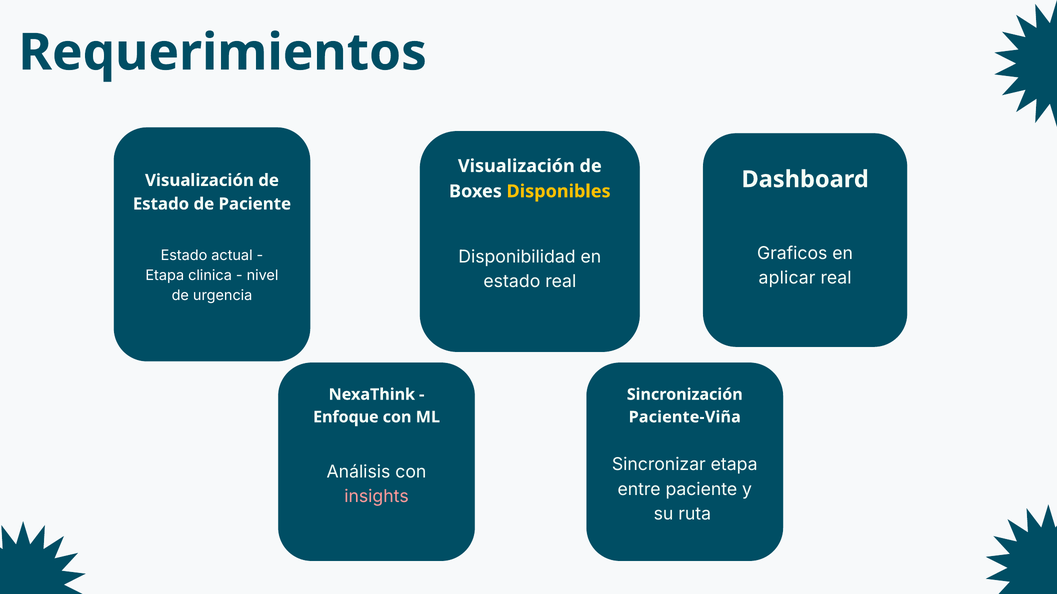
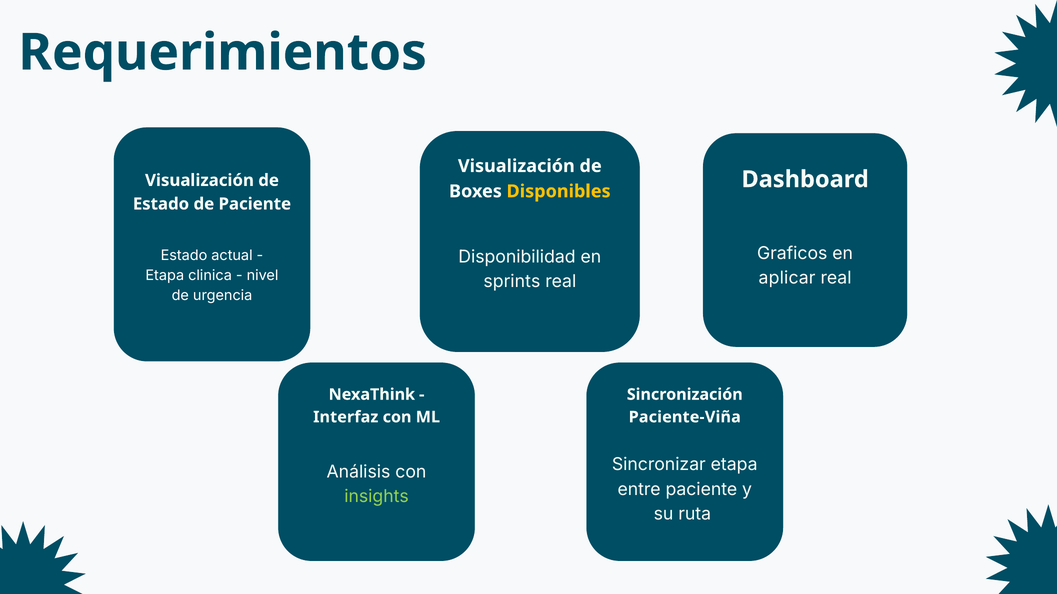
estado at (512, 282): estado -> sprints
Enfoque: Enfoque -> Interfaz
insights colour: pink -> light green
